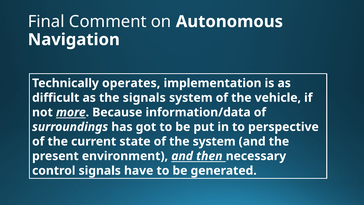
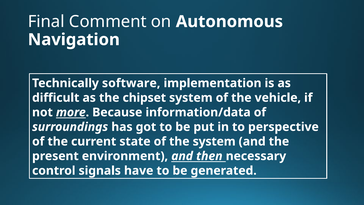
operates: operates -> software
the signals: signals -> chipset
